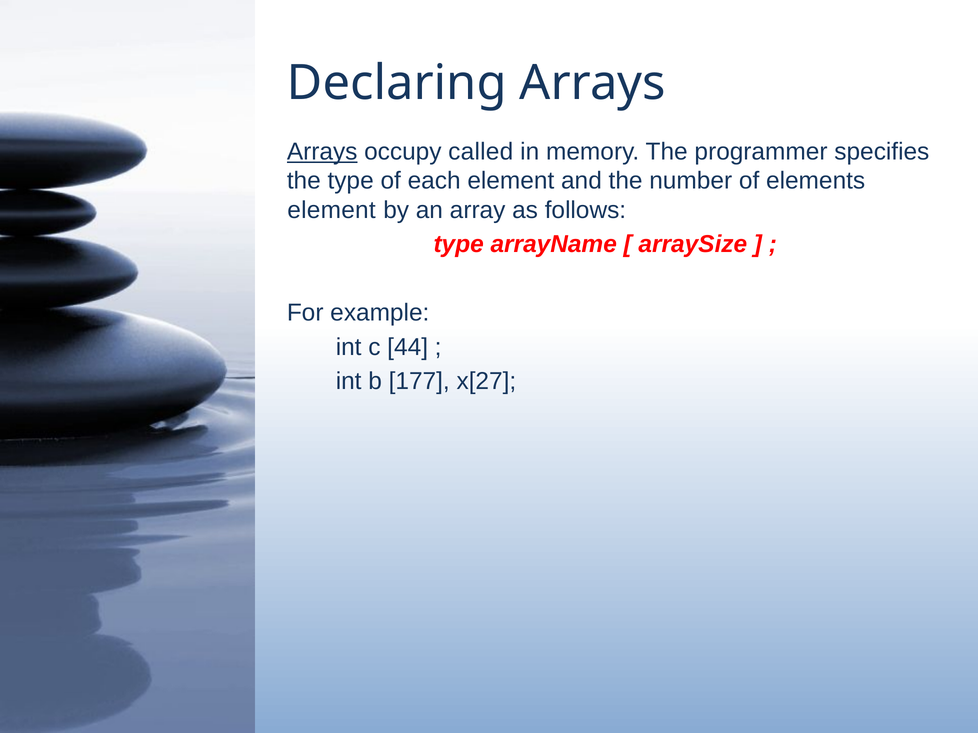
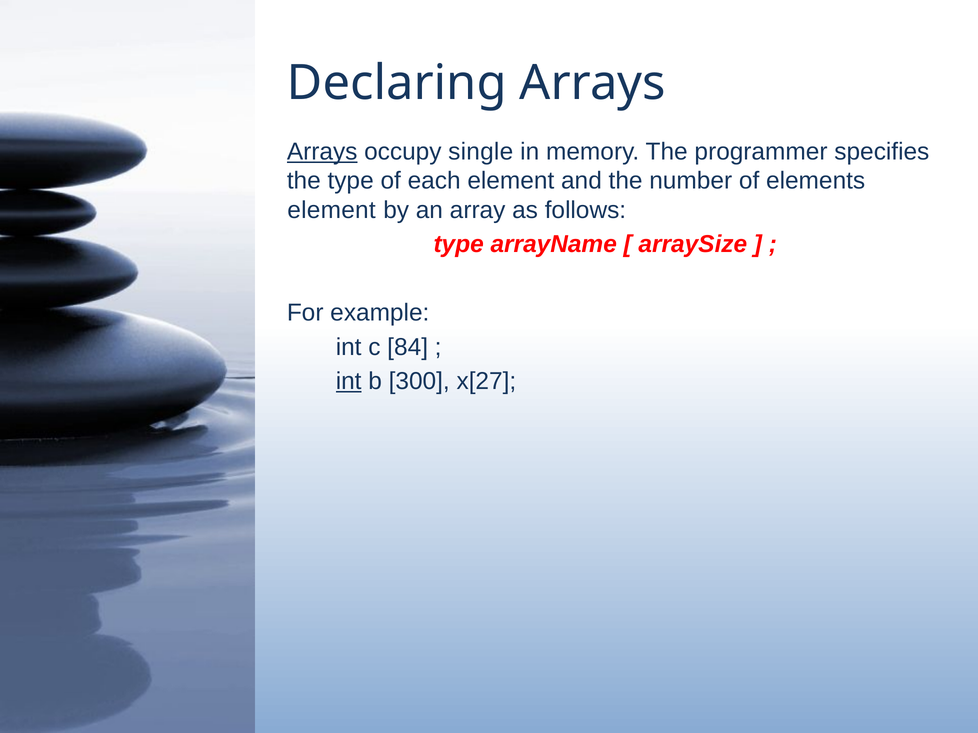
called: called -> single
44: 44 -> 84
int at (349, 382) underline: none -> present
177: 177 -> 300
